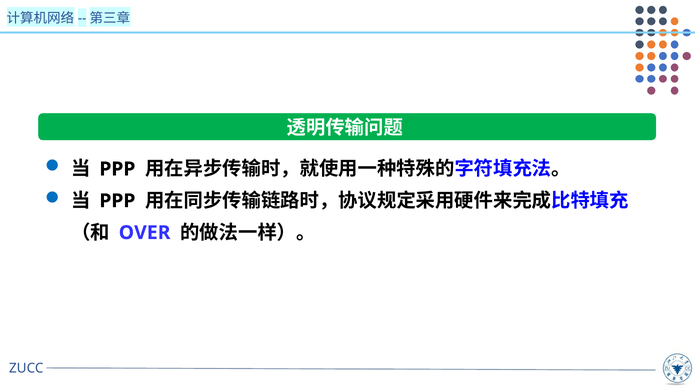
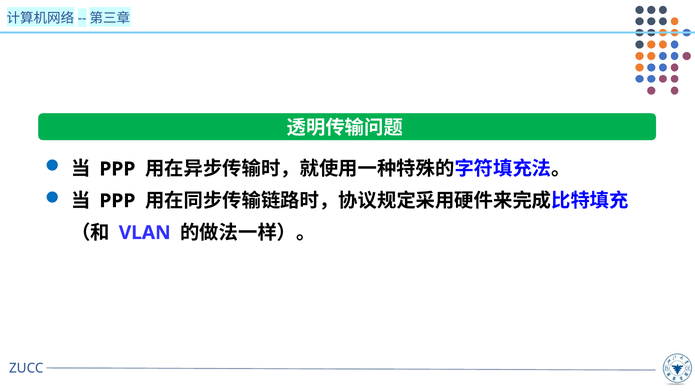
OVER: OVER -> VLAN
